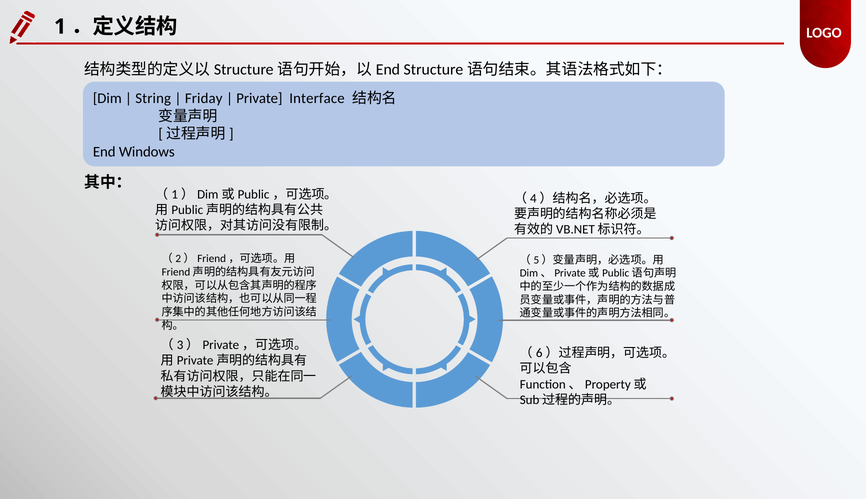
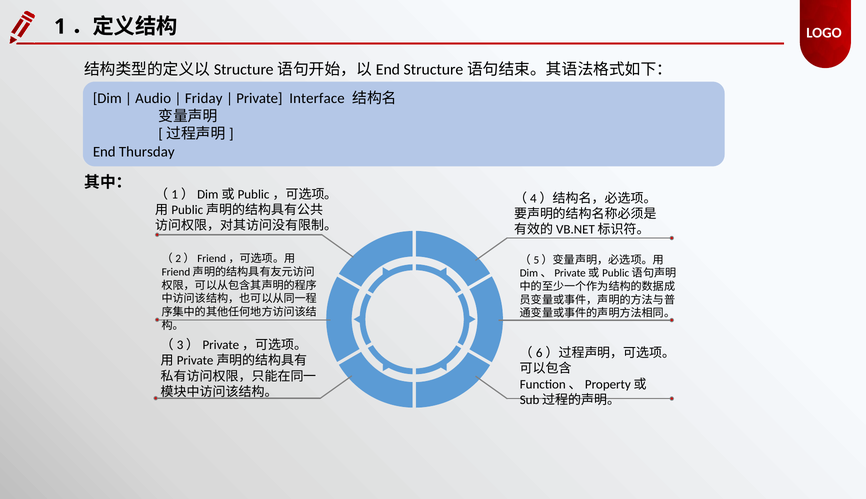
String: String -> Audio
Windows: Windows -> Thursday
